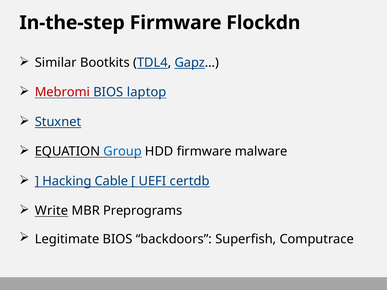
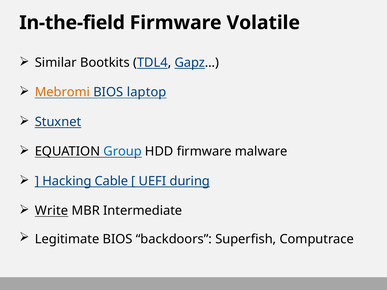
In-the-step: In-the-step -> In-the-field
Flockdn: Flockdn -> Volatile
Mebromi colour: red -> orange
certdb: certdb -> during
Preprograms: Preprograms -> Intermediate
